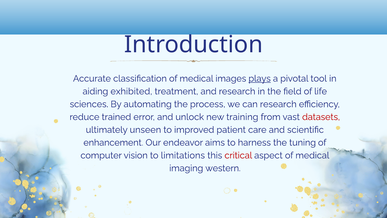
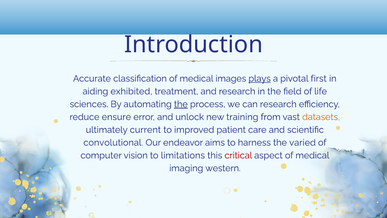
tool: tool -> first
the at (181, 104) underline: none -> present
trained: trained -> ensure
datasets colour: red -> orange
unseen: unseen -> current
enhancement: enhancement -> convolutional
tuning: tuning -> varied
